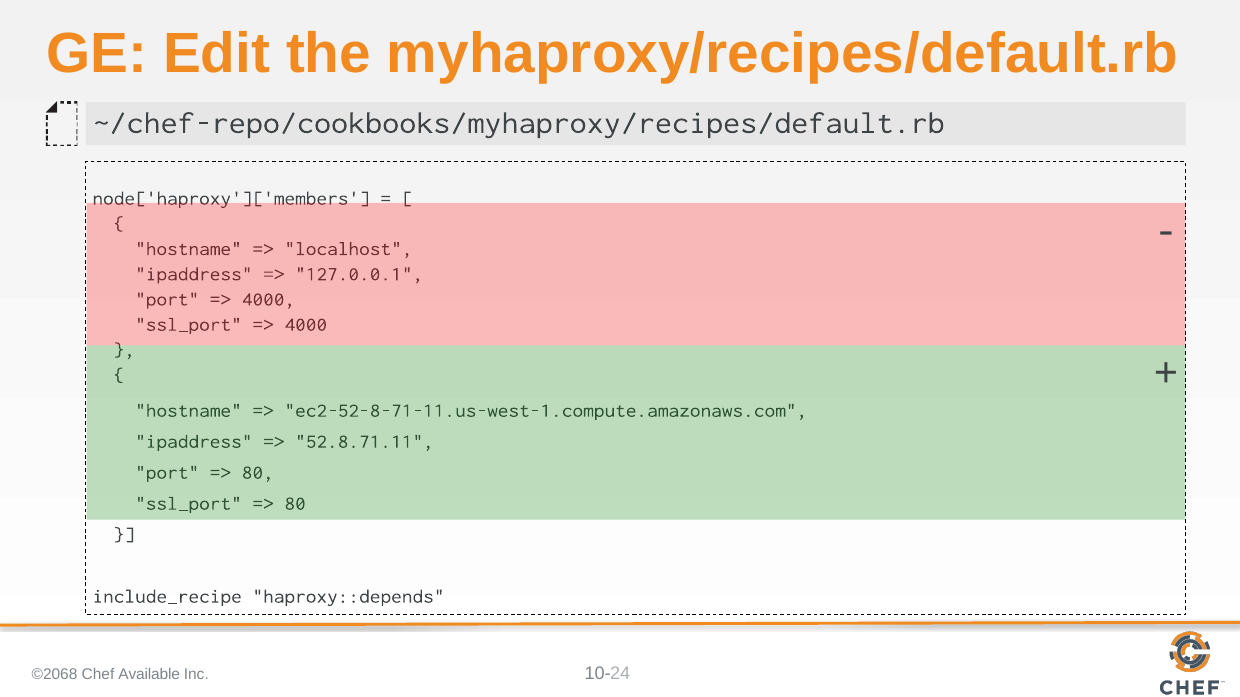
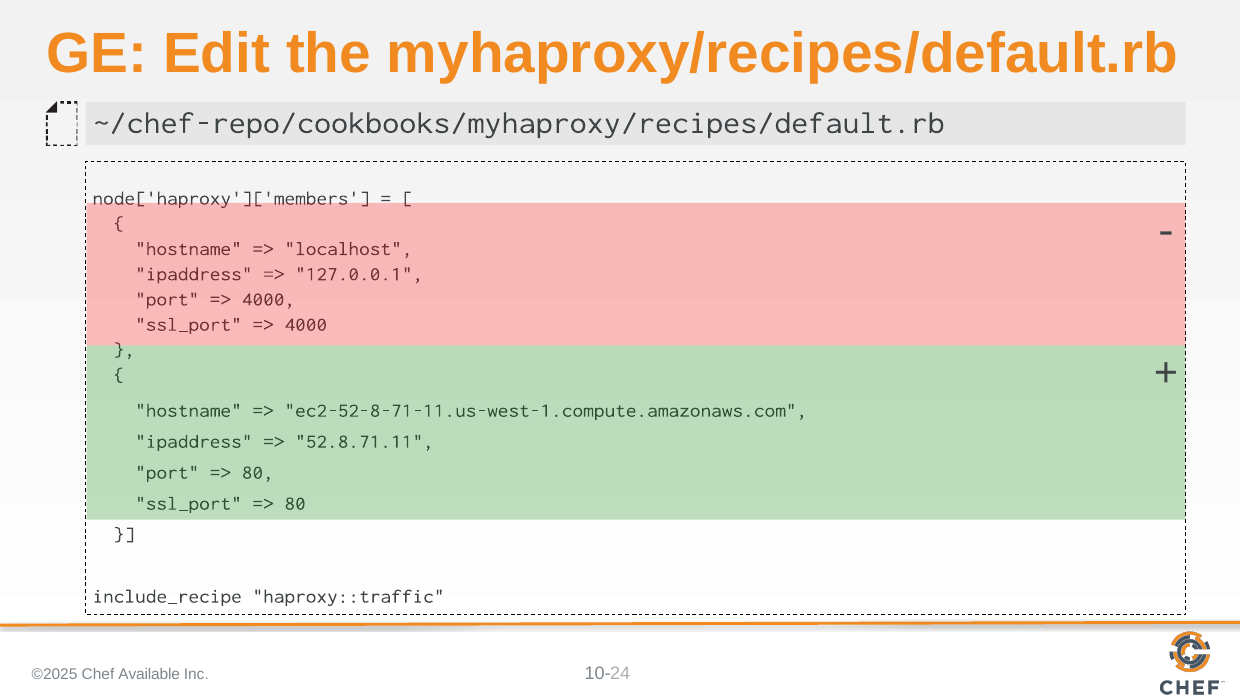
haproxy::depends: haproxy::depends -> haproxy::traffic
©2068: ©2068 -> ©2025
